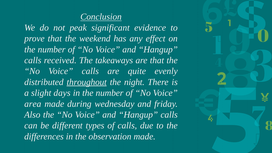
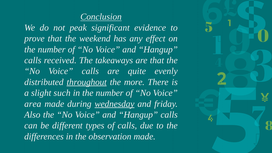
night: night -> more
days: days -> such
wednesday underline: none -> present
